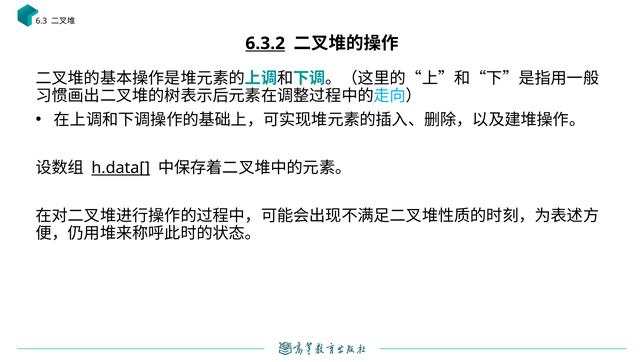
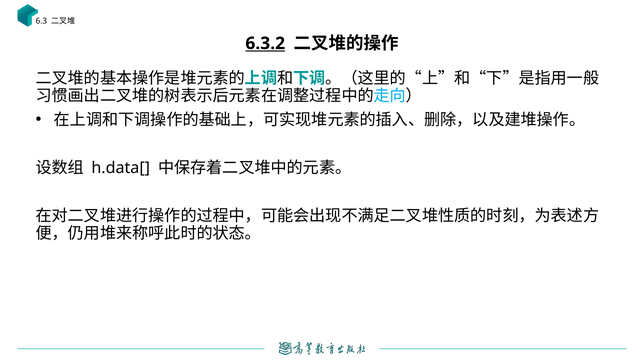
h.data[ underline: present -> none
